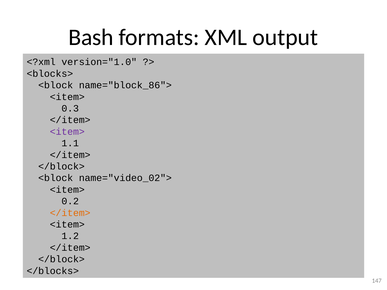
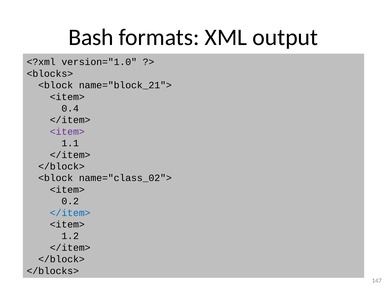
name="block_86">: name="block_86"> -> name="block_21">
0.3: 0.3 -> 0.4
name="video_02">: name="video_02"> -> name="class_02">
</item> at (70, 213) colour: orange -> blue
